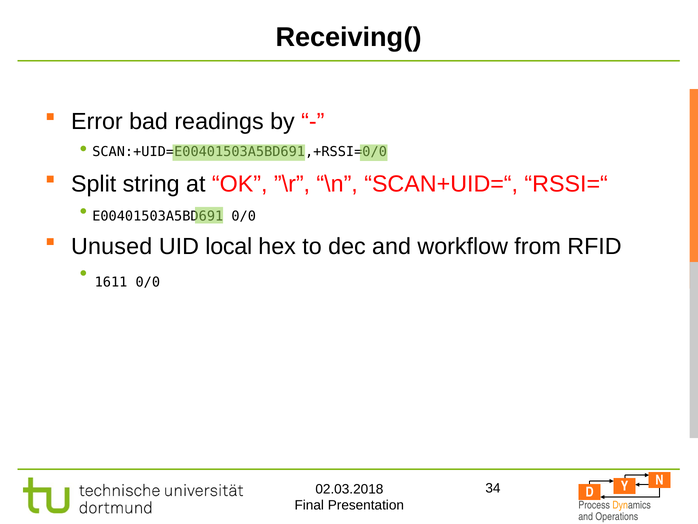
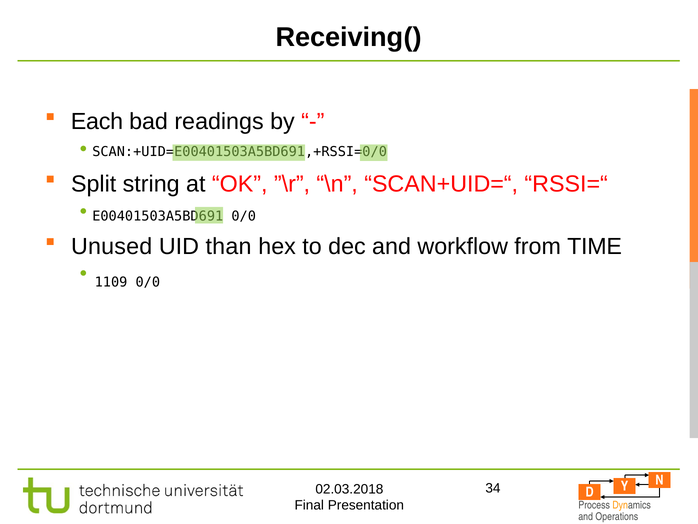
Error: Error -> Each
local: local -> than
RFID: RFID -> TIME
1611: 1611 -> 1109
